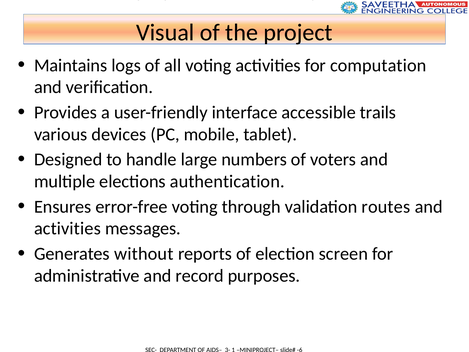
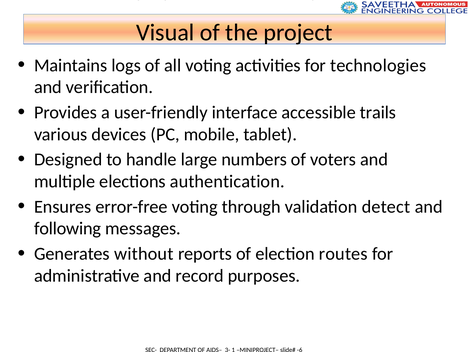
computation: computation -> technologies
routes: routes -> detect
activities at (67, 228): activities -> following
screen: screen -> routes
